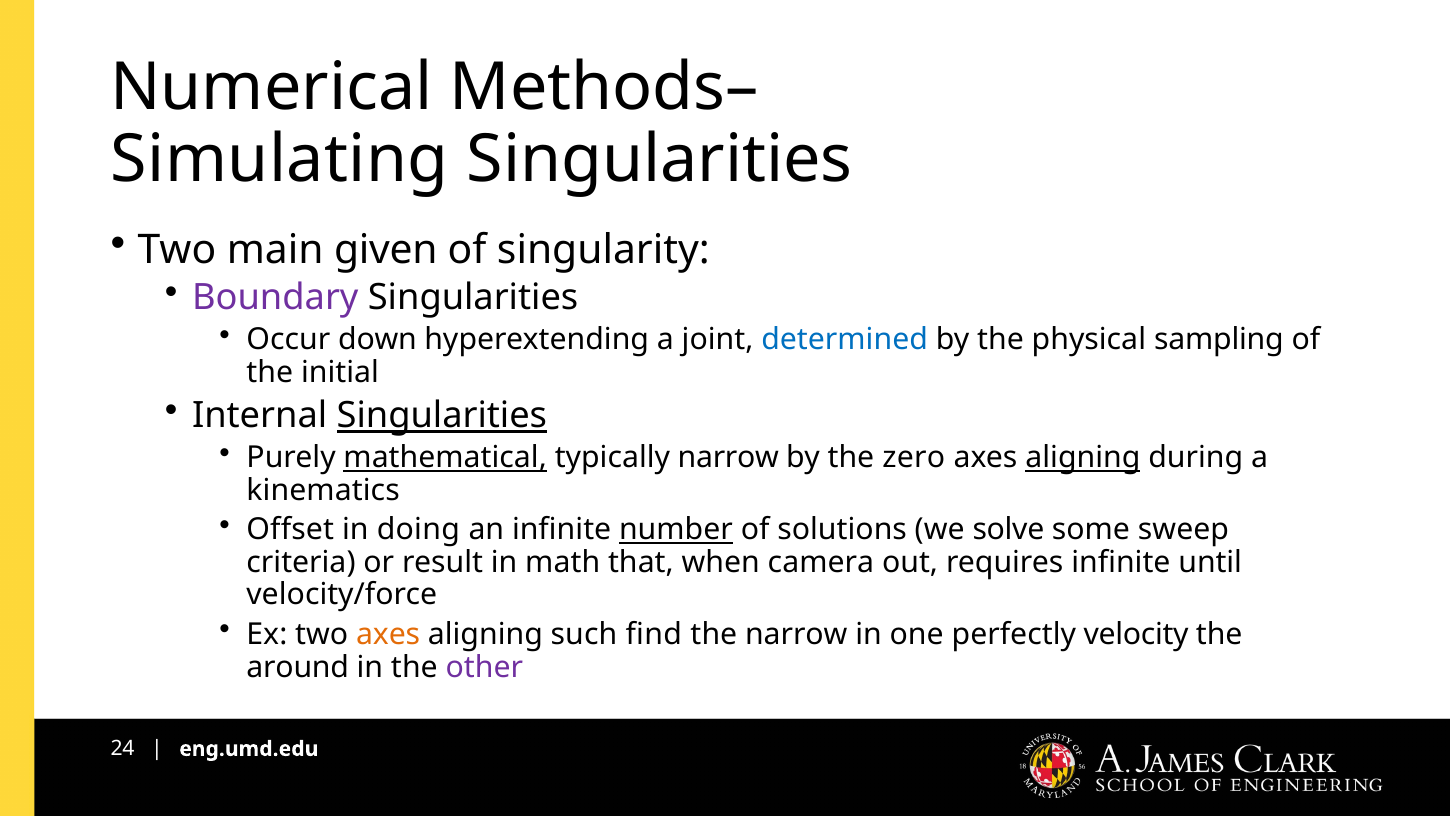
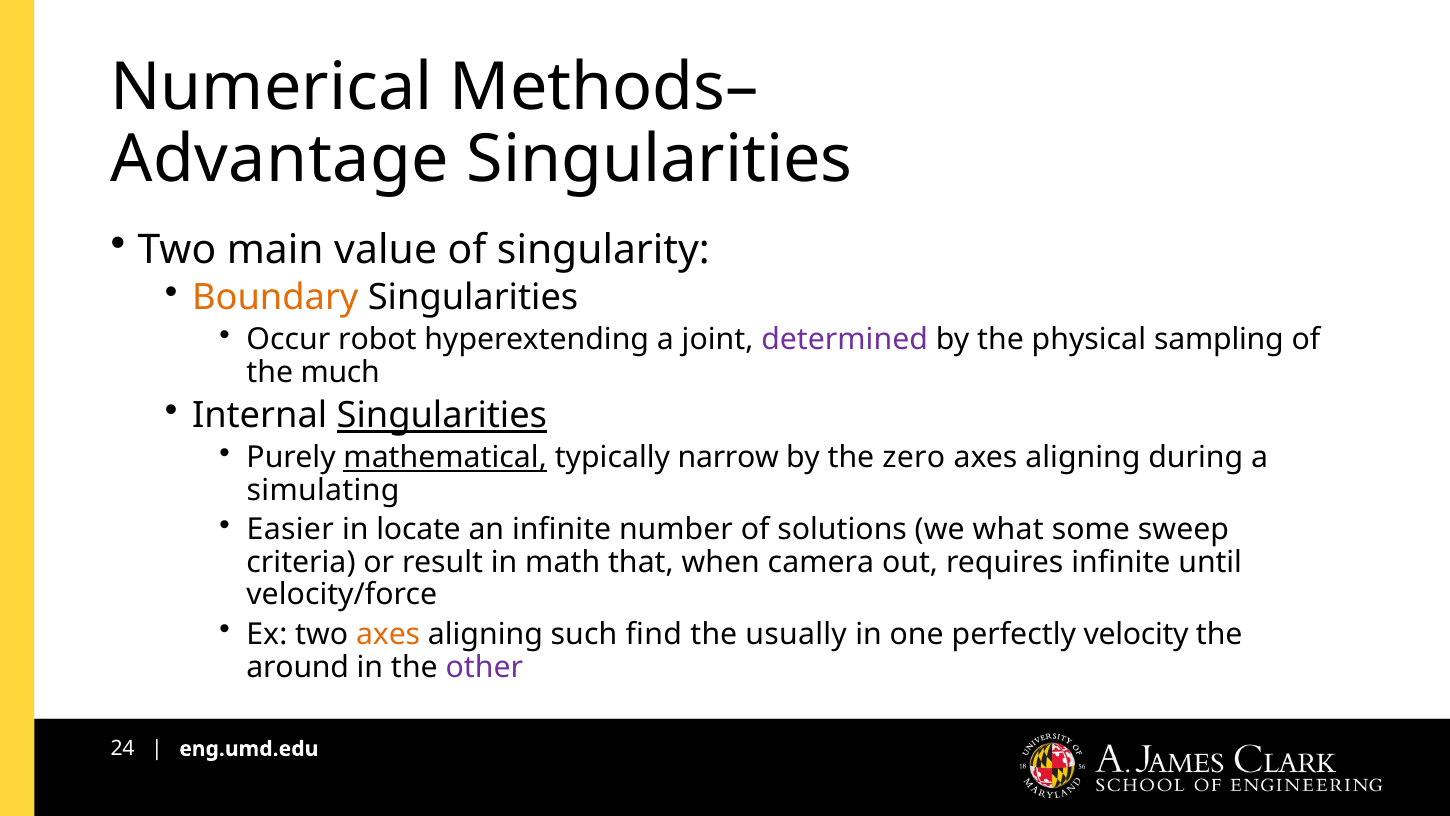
Simulating: Simulating -> Advantage
given: given -> value
Boundary colour: purple -> orange
down: down -> robot
determined colour: blue -> purple
initial: initial -> much
aligning at (1083, 457) underline: present -> none
kinematics: kinematics -> simulating
Offset: Offset -> Easier
doing: doing -> locate
number underline: present -> none
solve: solve -> what
the narrow: narrow -> usually
